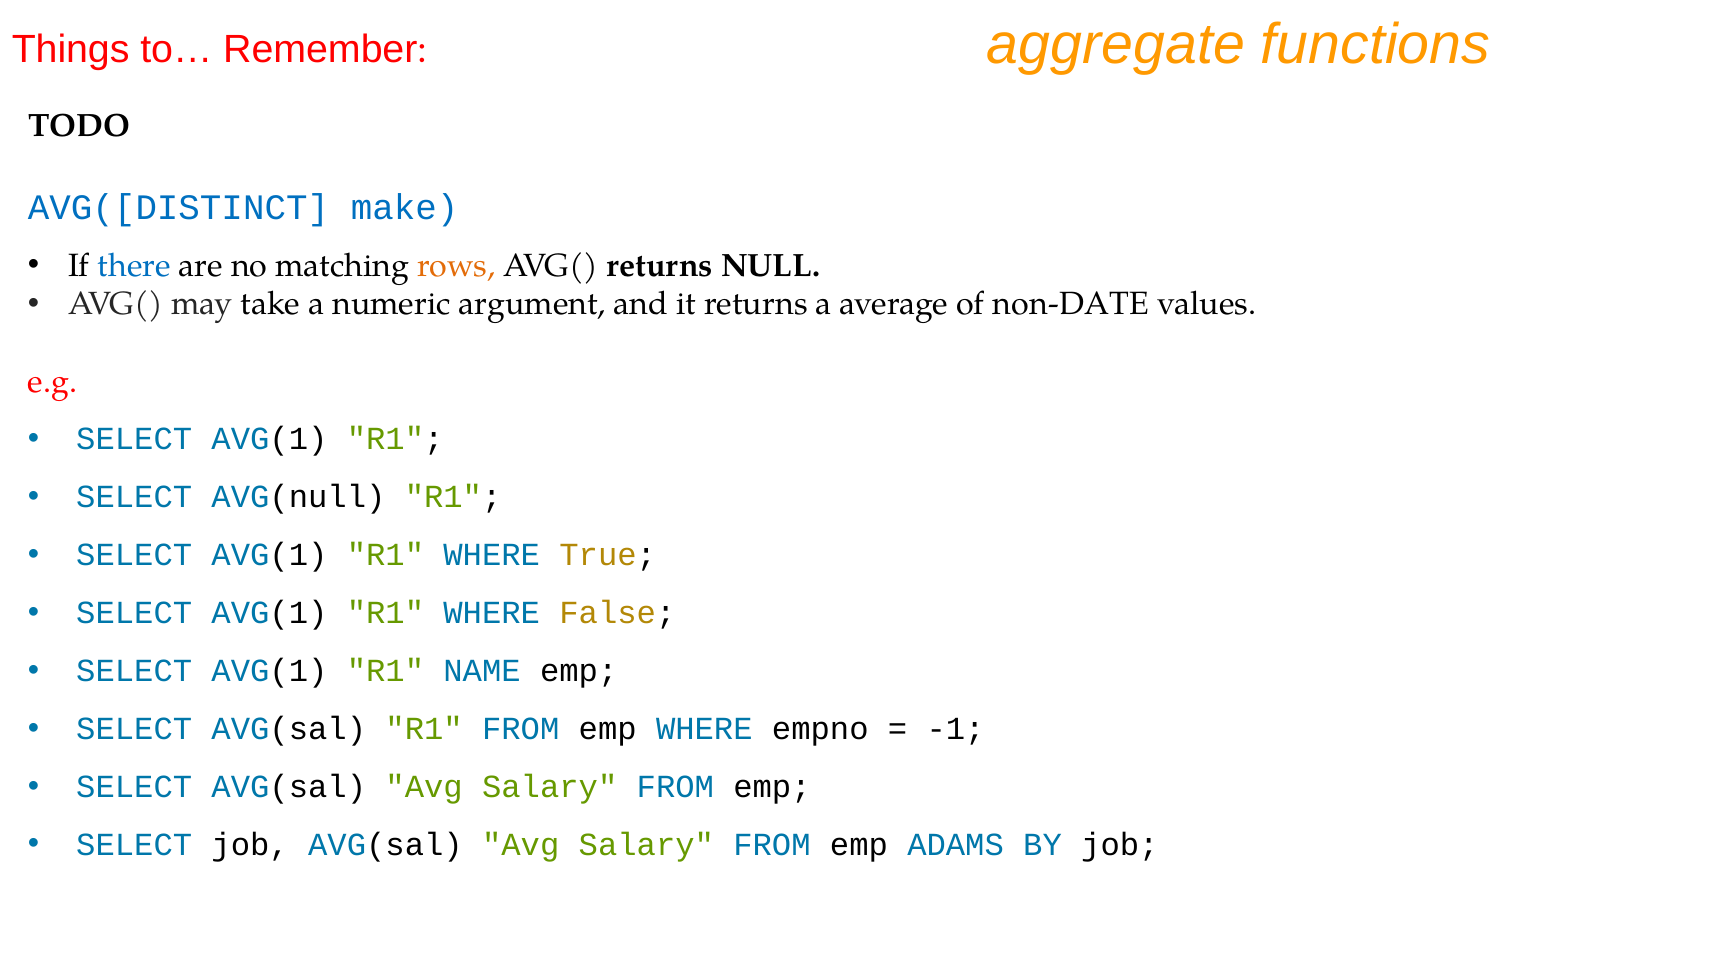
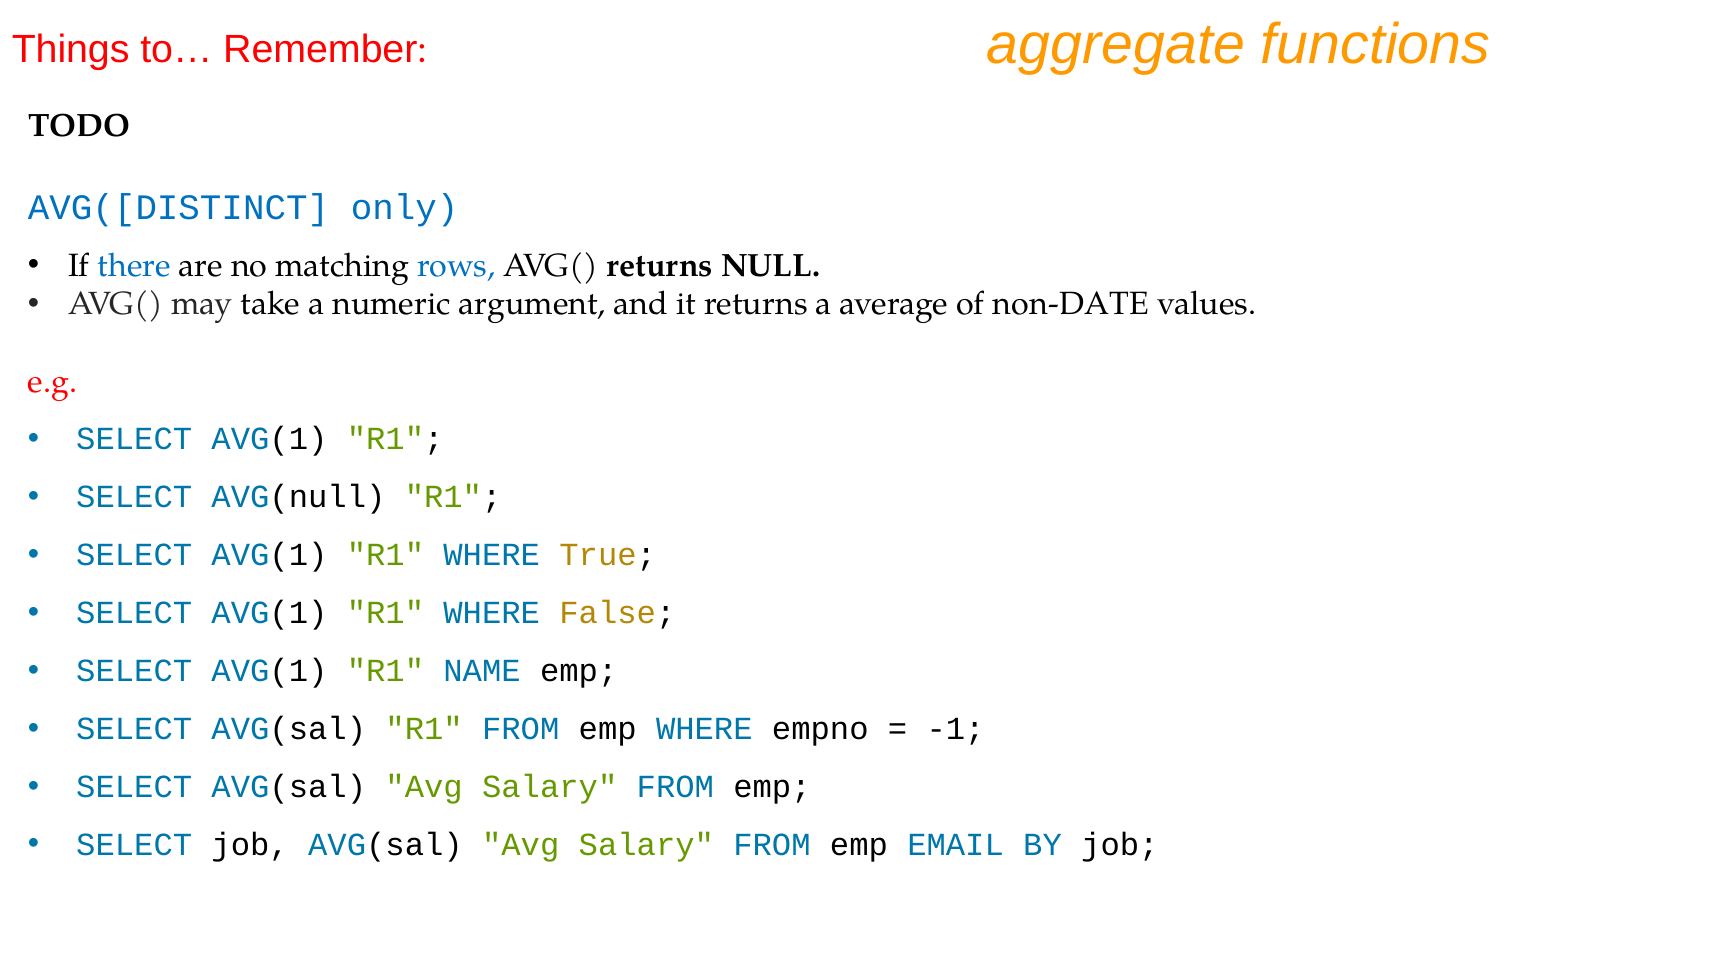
make: make -> only
rows colour: orange -> blue
ADAMS: ADAMS -> EMAIL
